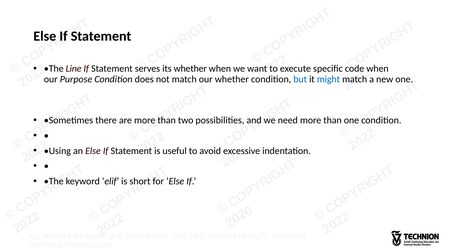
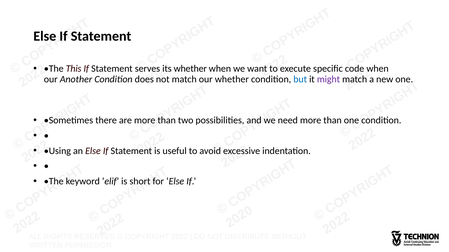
Line: Line -> This
Purpose: Purpose -> Another
might colour: blue -> purple
